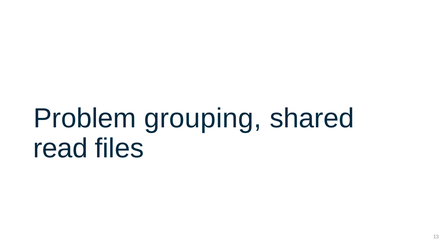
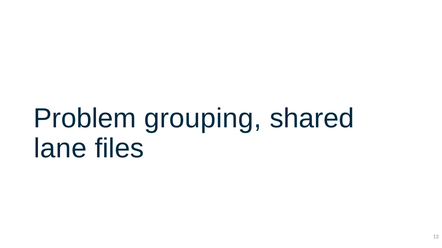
read: read -> lane
